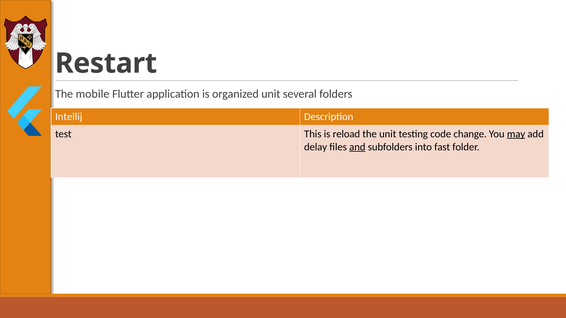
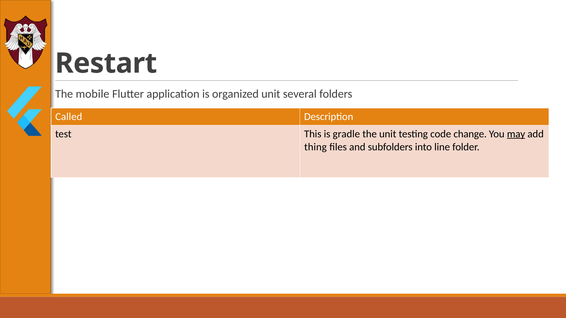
Intellij: Intellij -> Called
reload: reload -> gradle
delay: delay -> thing
and underline: present -> none
fast: fast -> line
